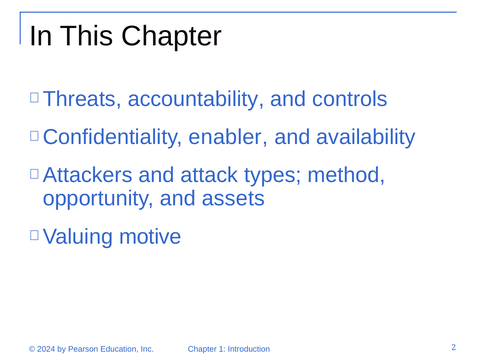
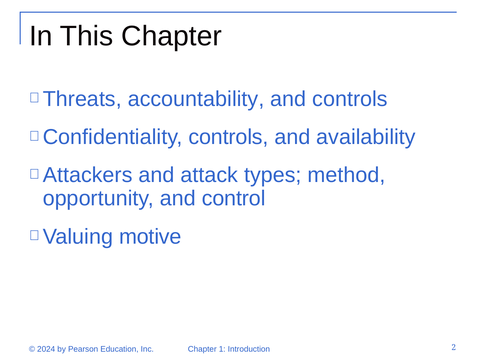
Confidentiality enabler: enabler -> controls
assets: assets -> control
